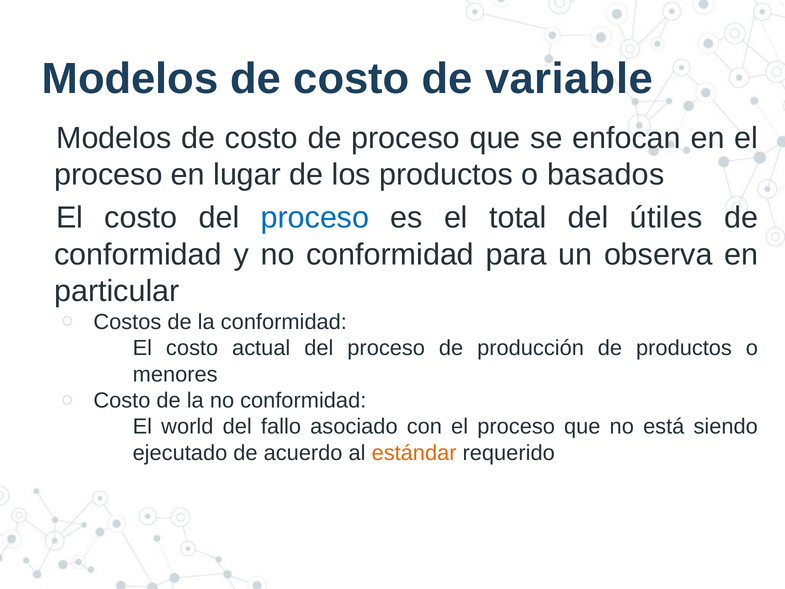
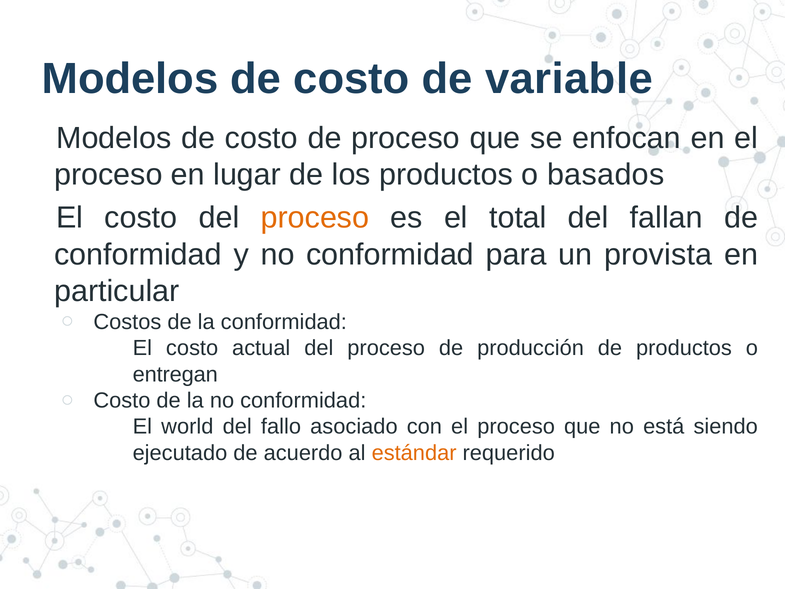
proceso at (315, 218) colour: blue -> orange
útiles: útiles -> fallan
observa: observa -> provista
menores: menores -> entregan
